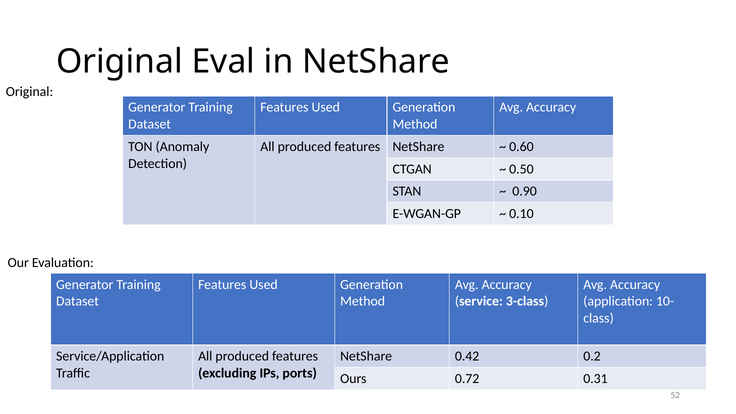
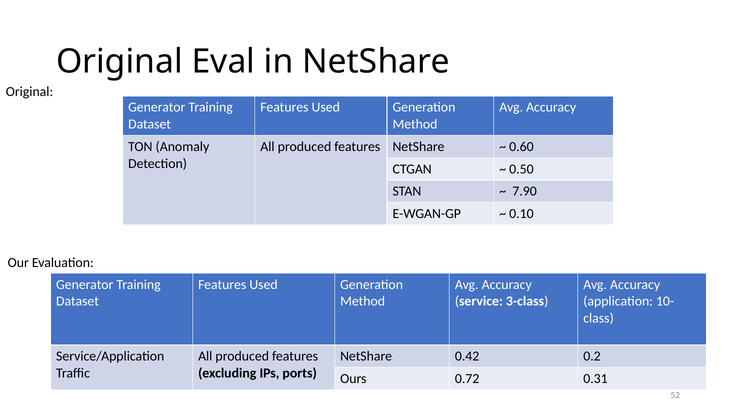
0.90: 0.90 -> 7.90
